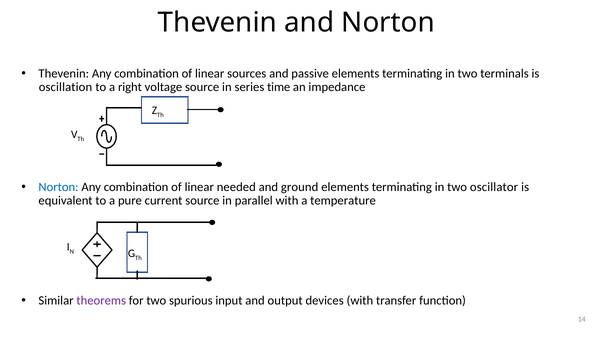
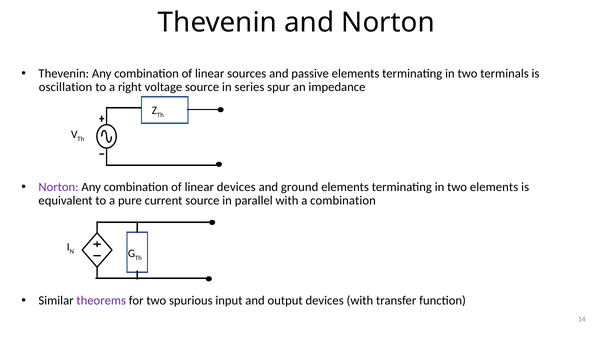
time: time -> spur
Norton at (59, 187) colour: blue -> purple
linear needed: needed -> devices
two oscillator: oscillator -> elements
a temperature: temperature -> combination
